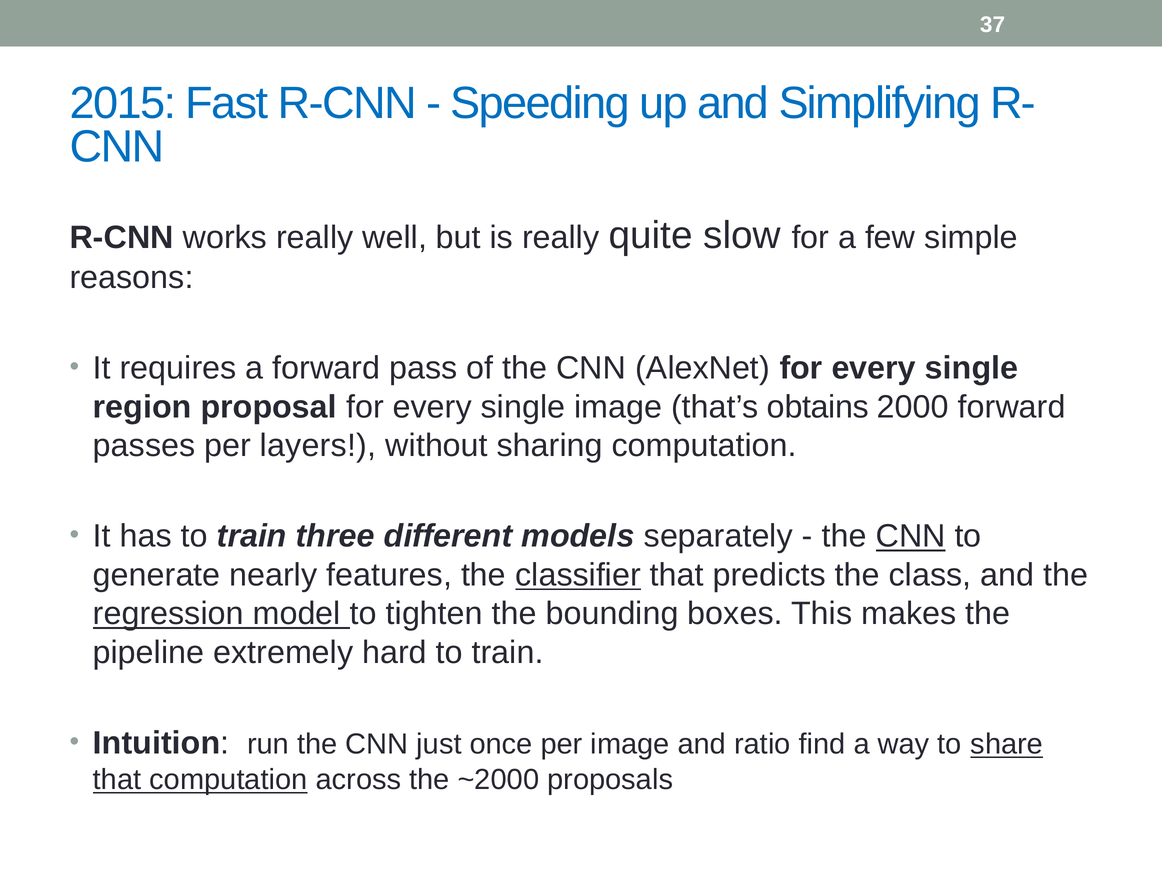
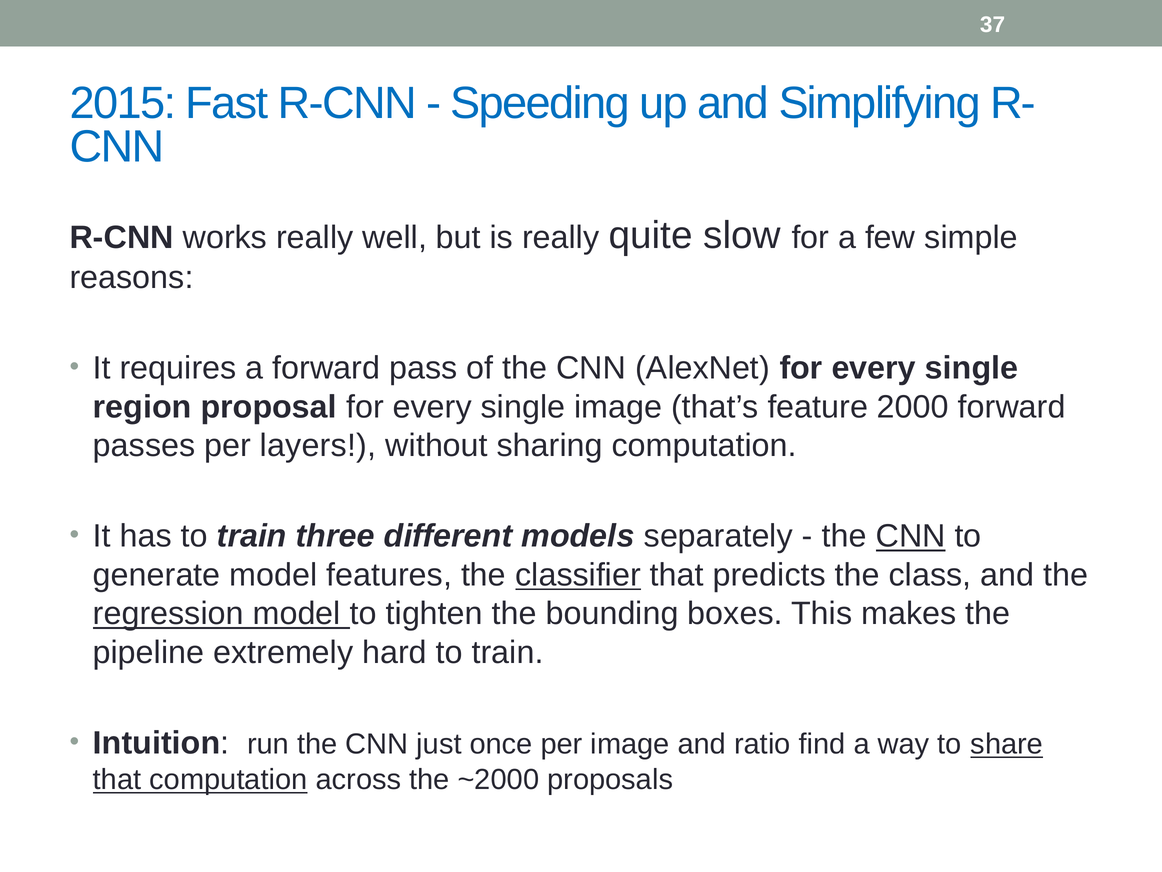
obtains: obtains -> feature
generate nearly: nearly -> model
